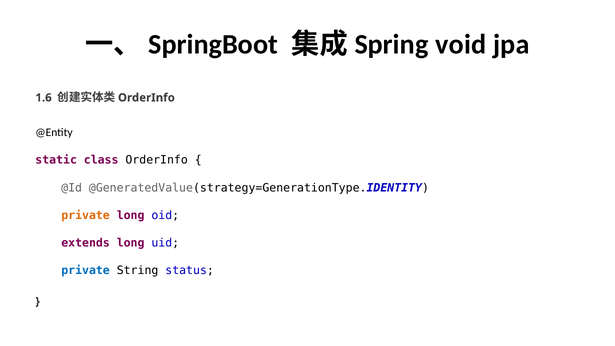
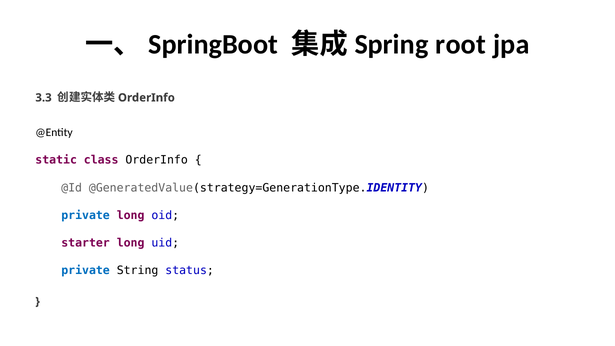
void: void -> root
1.6: 1.6 -> 3.3
private at (86, 215) colour: orange -> blue
extends: extends -> starter
